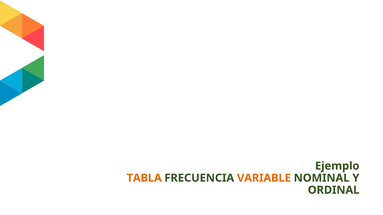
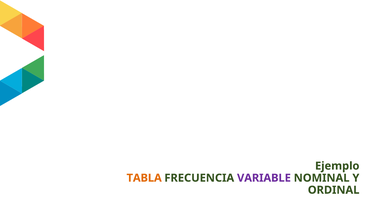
VARIABLE colour: orange -> purple
